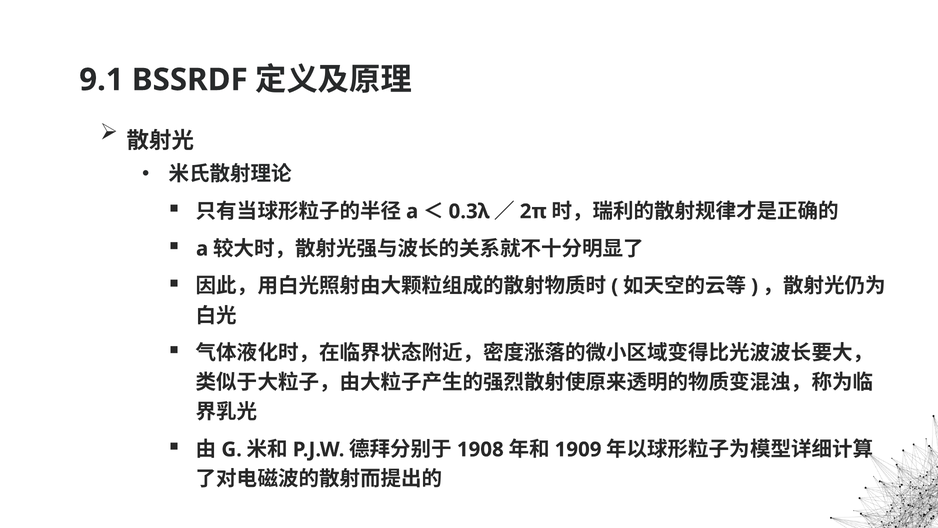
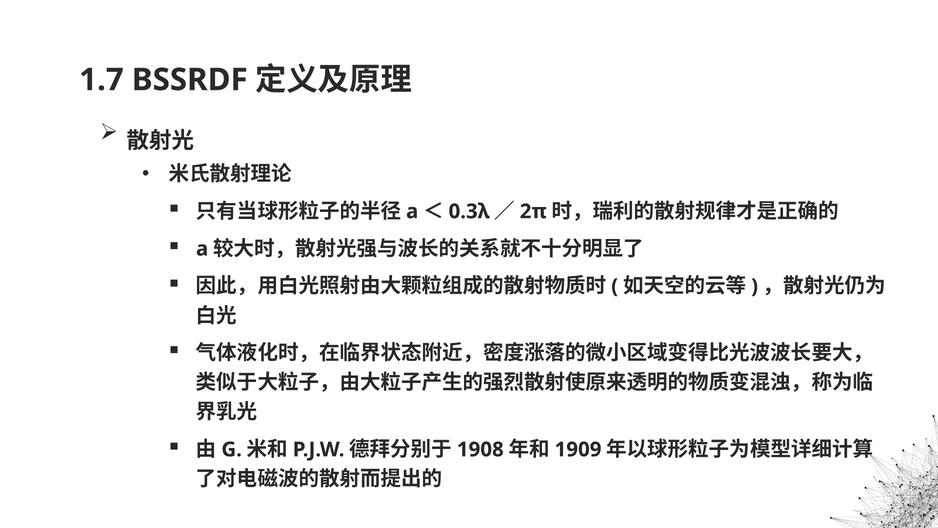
9.1: 9.1 -> 1.7
